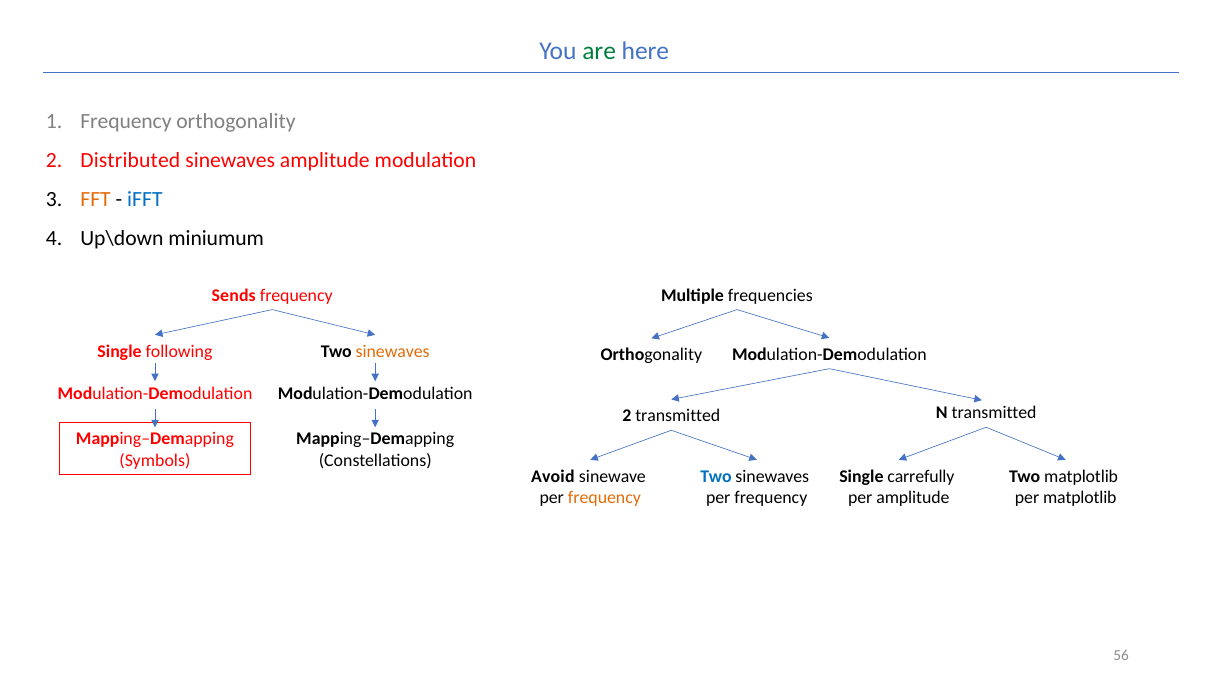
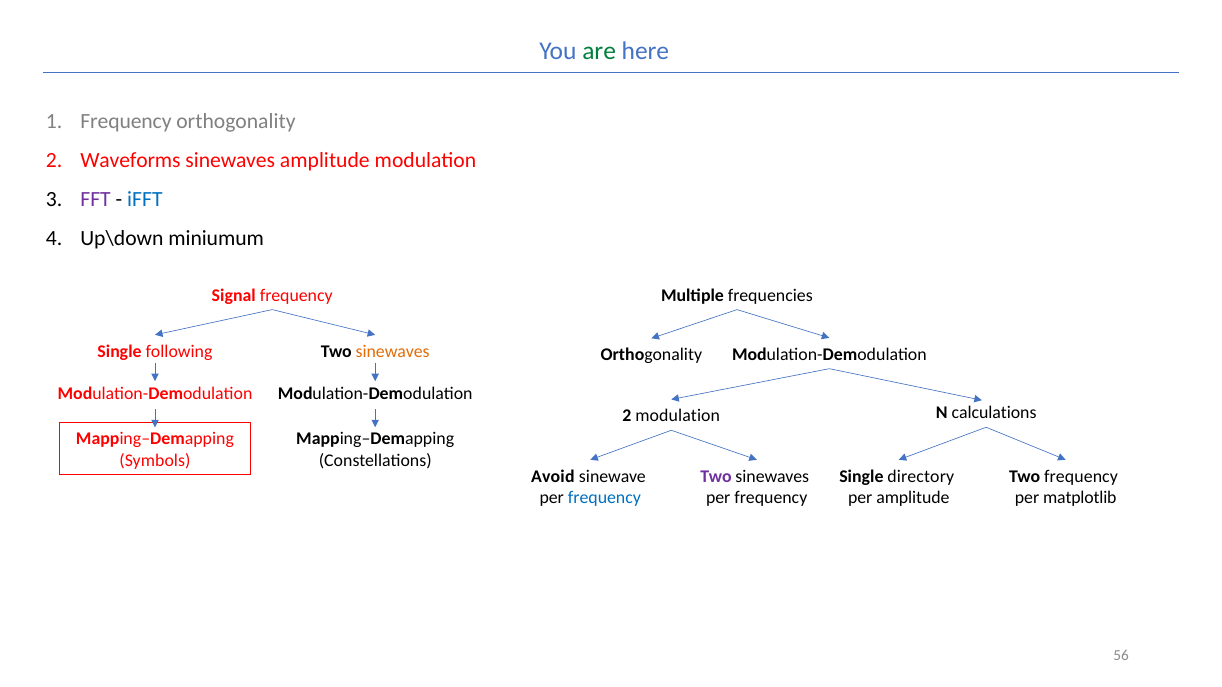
Distributed: Distributed -> Waveforms
FFT colour: orange -> purple
Sends: Sends -> Signal
2 transmitted: transmitted -> modulation
N transmitted: transmitted -> calculations
Two at (716, 476) colour: blue -> purple
carrefully: carrefully -> directory
Two matplotlib: matplotlib -> frequency
frequency at (604, 498) colour: orange -> blue
